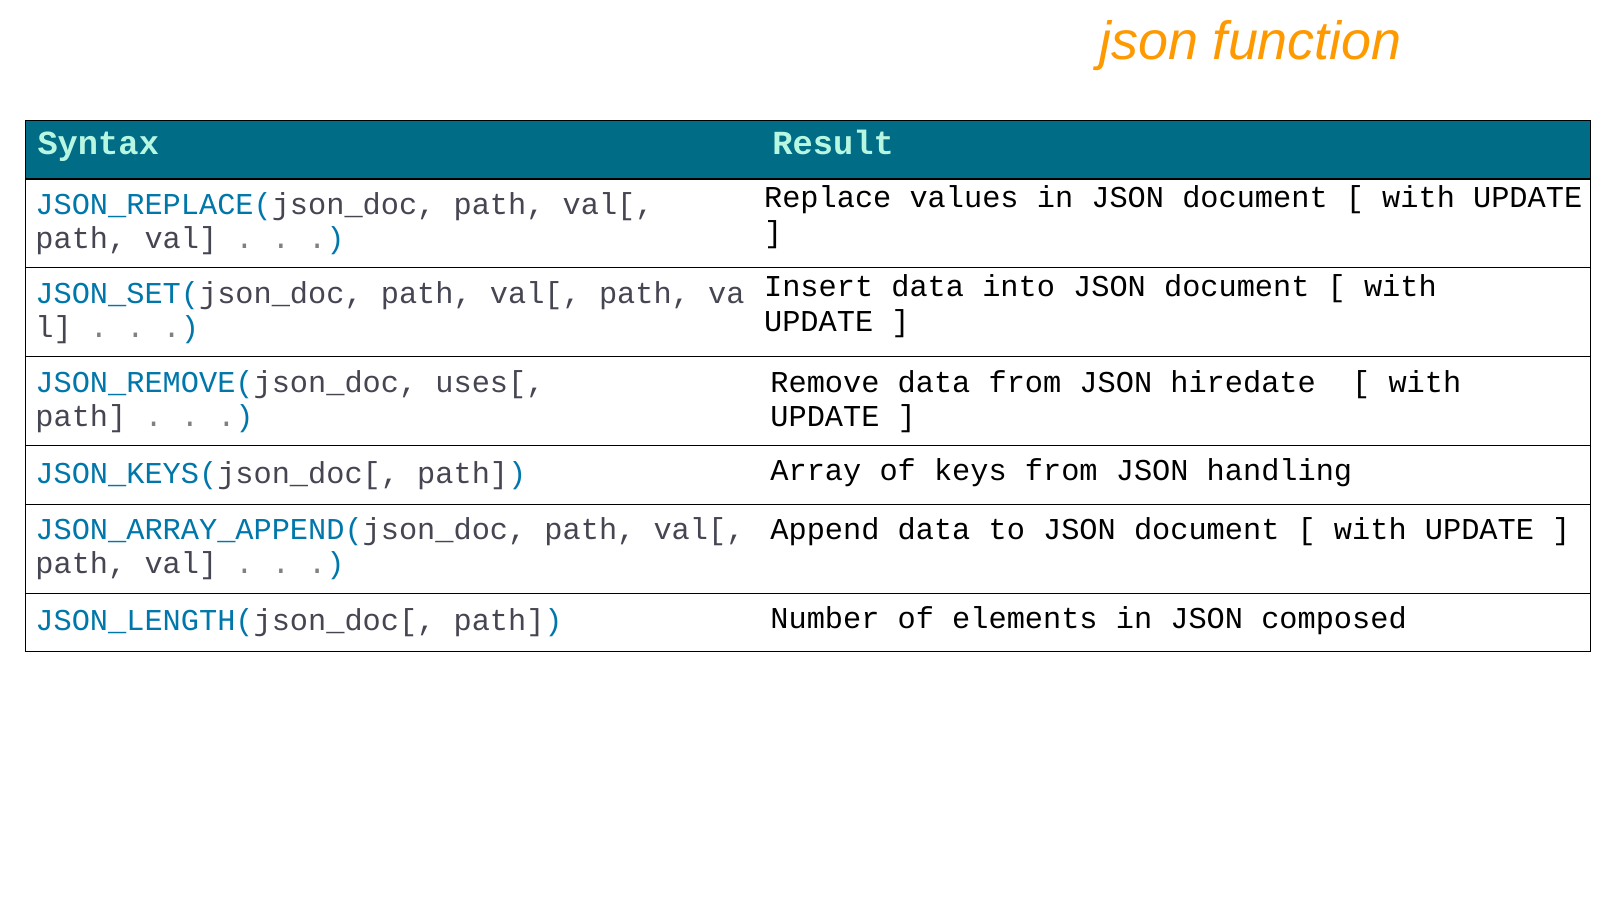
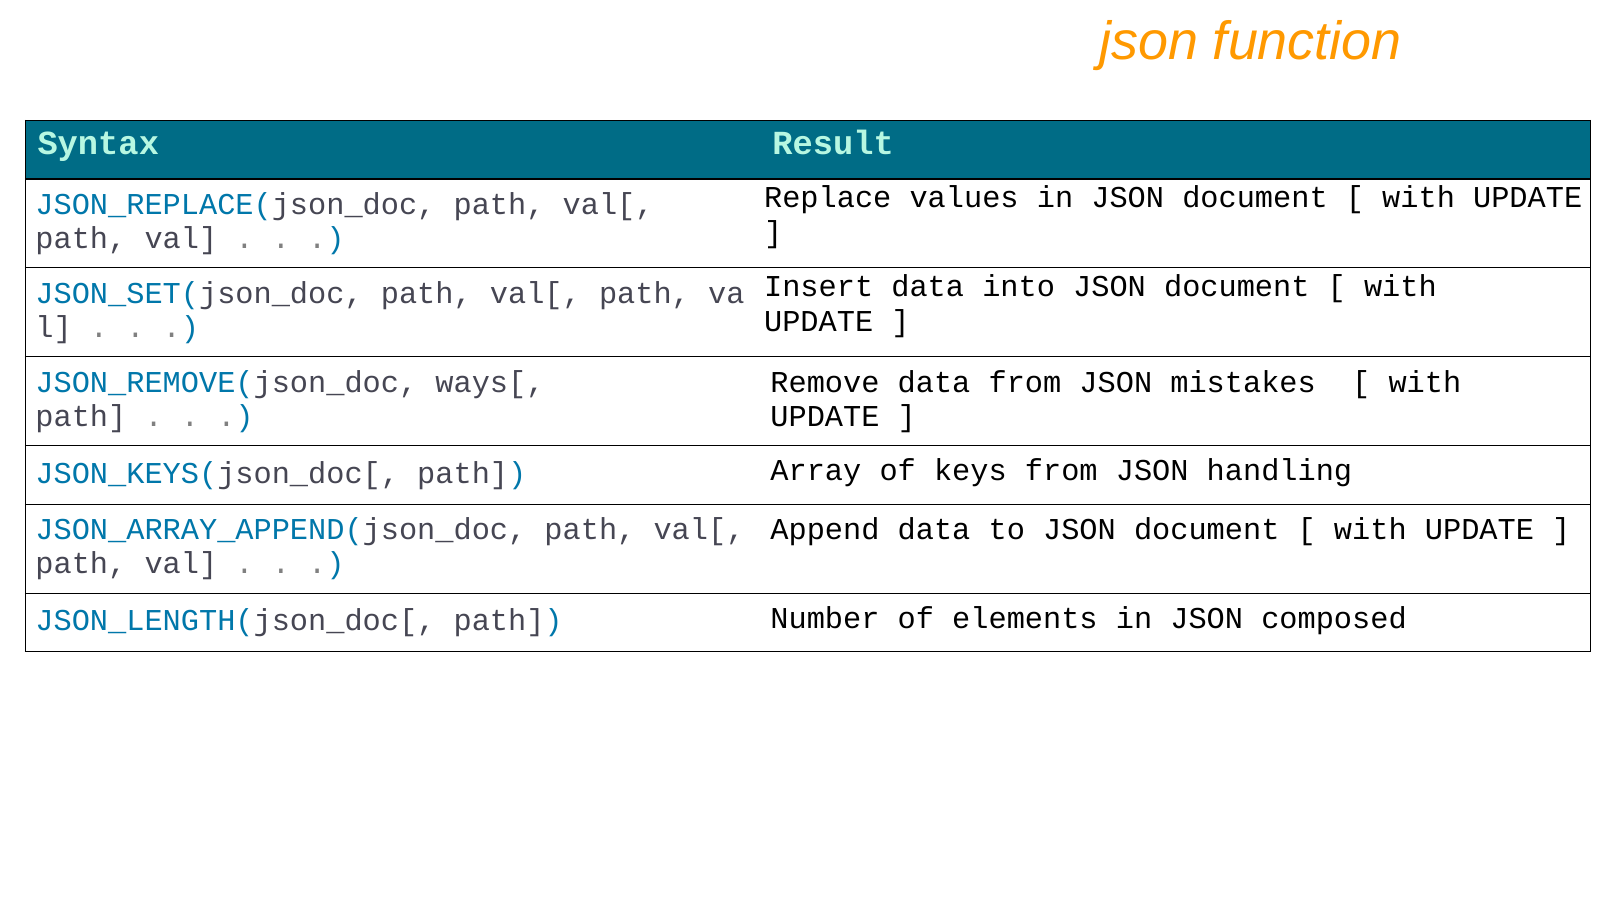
uses[: uses[ -> ways[
hiredate: hiredate -> mistakes
